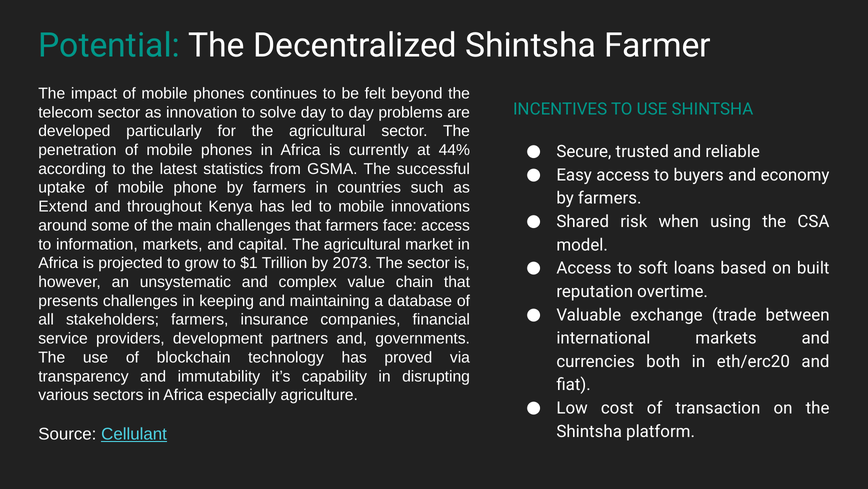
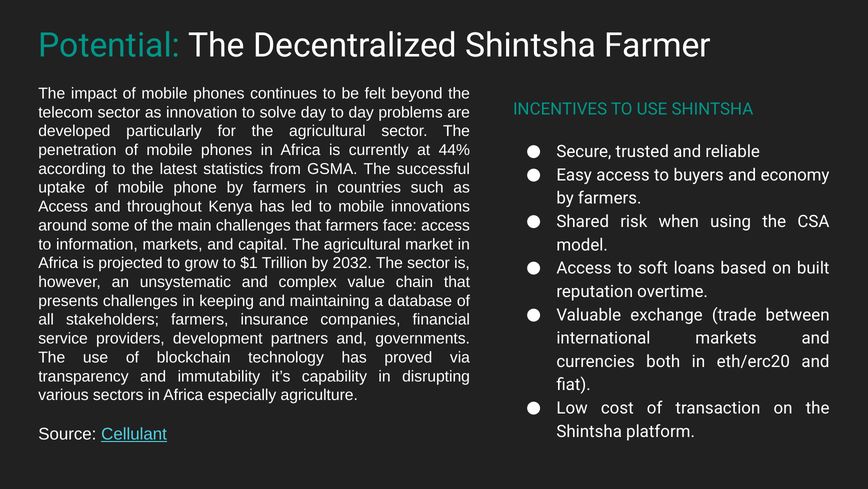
Extend at (63, 206): Extend -> Access
2073: 2073 -> 2032
